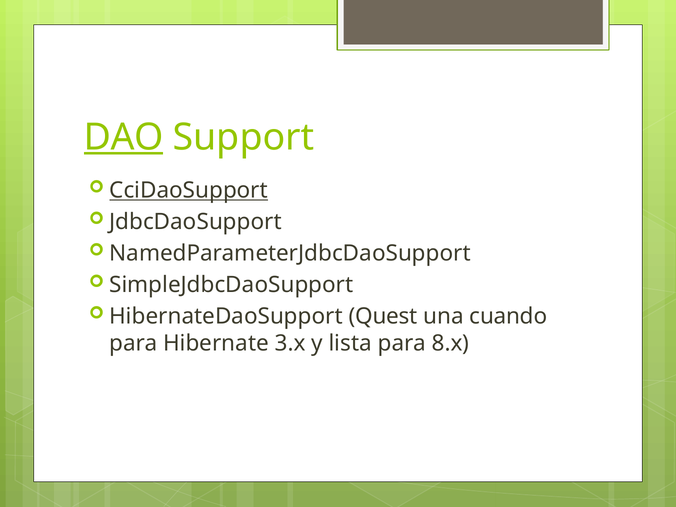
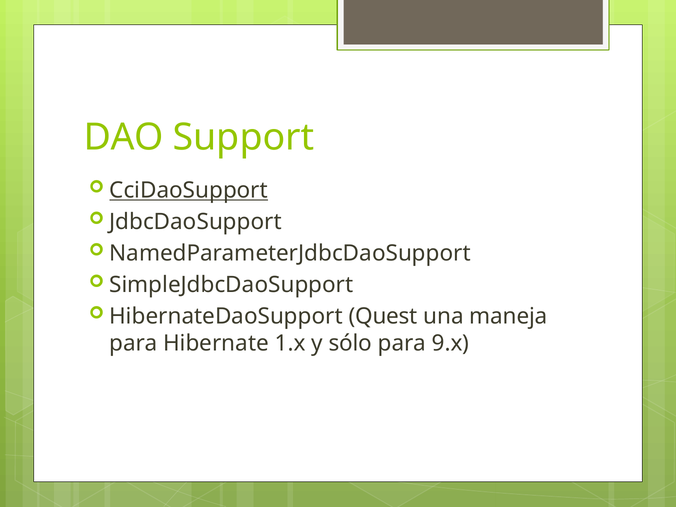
DAO underline: present -> none
cuando: cuando -> maneja
3.x: 3.x -> 1.x
lista: lista -> sólo
8.x: 8.x -> 9.x
